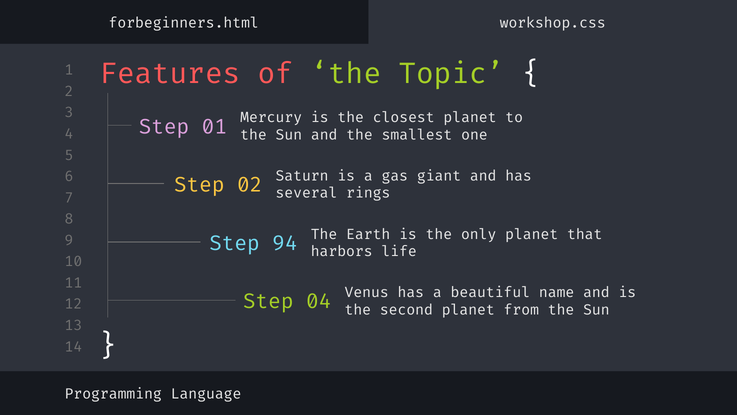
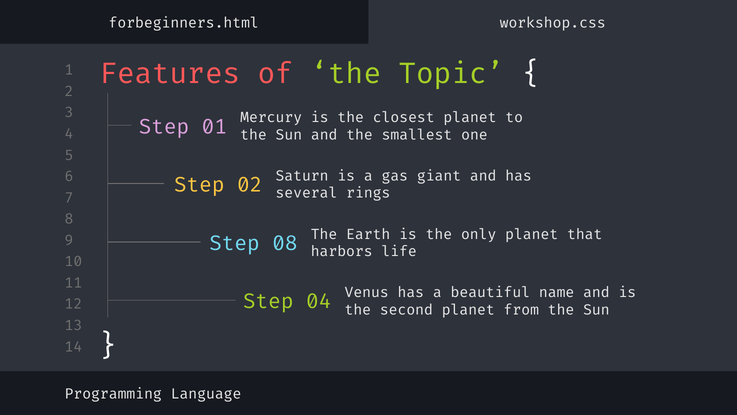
94: 94 -> 08
